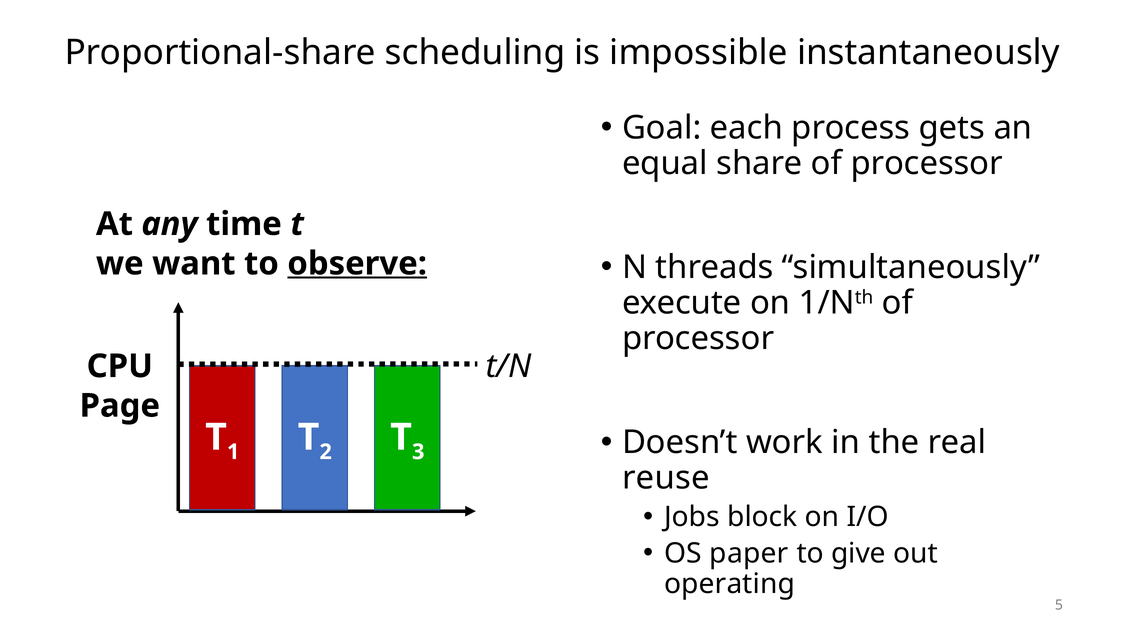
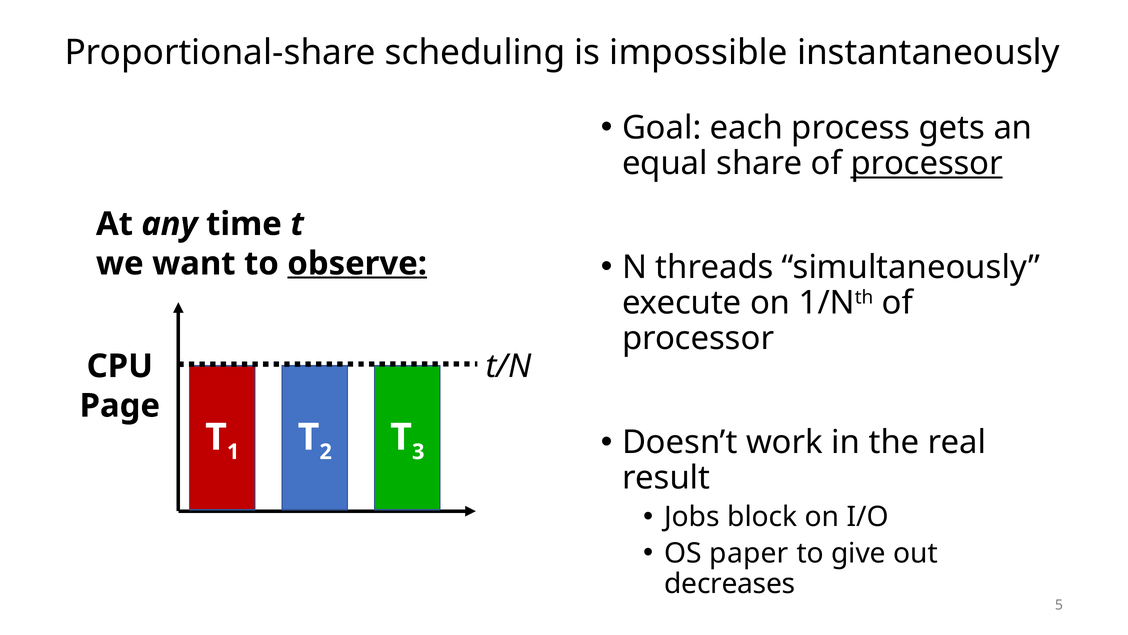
processor at (927, 163) underline: none -> present
reuse: reuse -> result
operating: operating -> decreases
